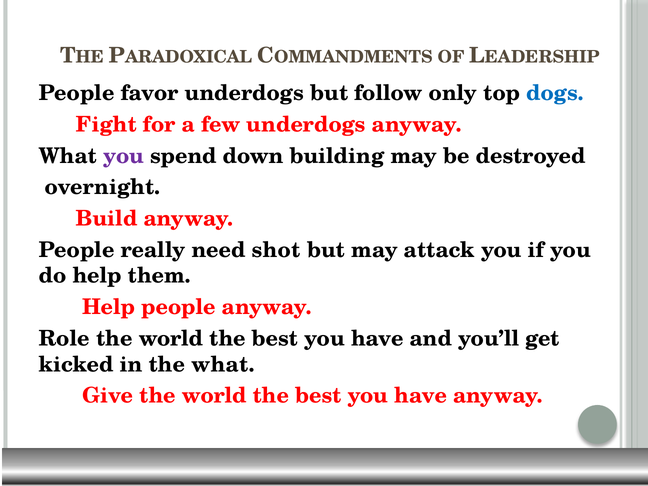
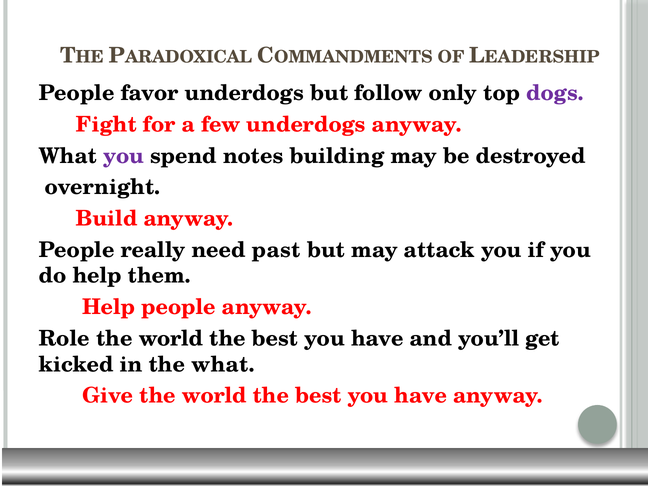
dogs colour: blue -> purple
down: down -> notes
shot: shot -> past
